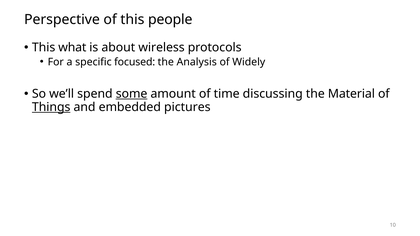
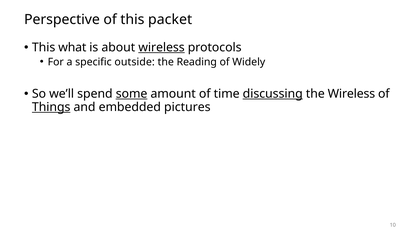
people: people -> packet
wireless at (162, 47) underline: none -> present
focused: focused -> outside
Analysis: Analysis -> Reading
discussing underline: none -> present
the Material: Material -> Wireless
